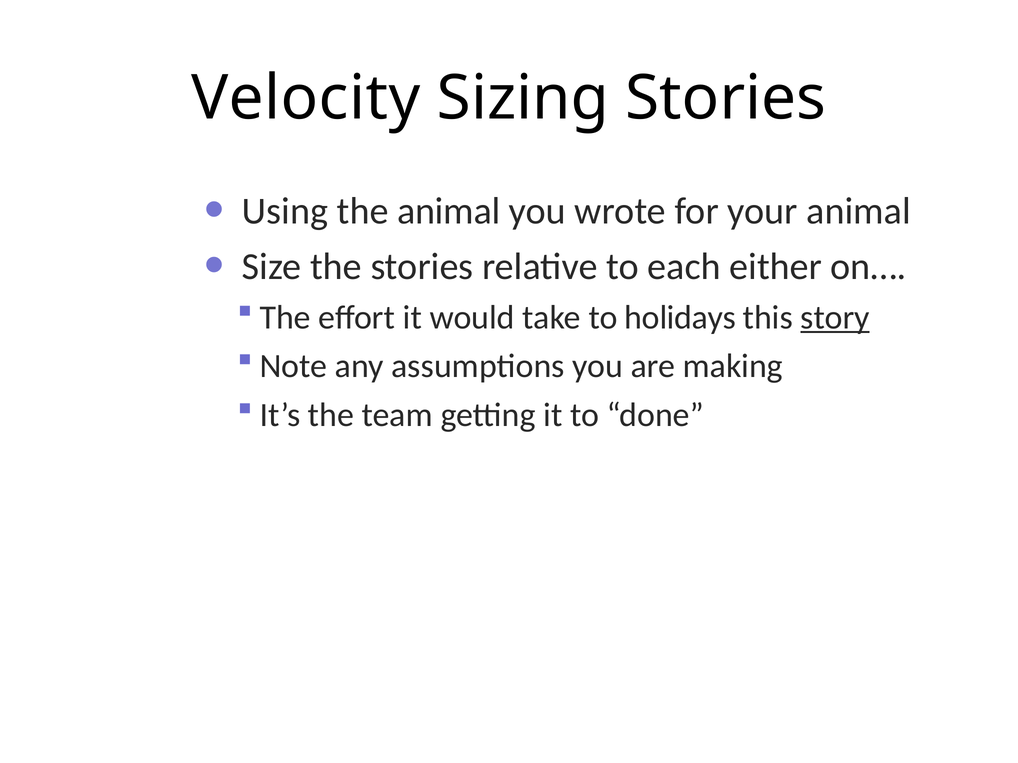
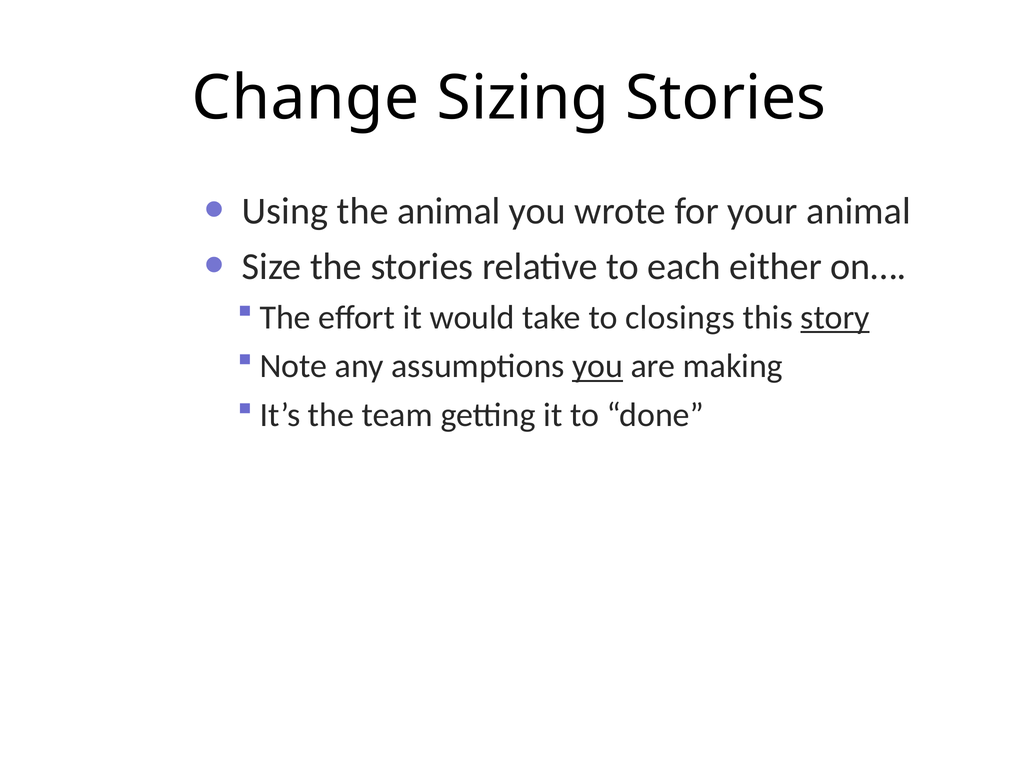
Velocity: Velocity -> Change
holidays: holidays -> closings
you at (598, 366) underline: none -> present
